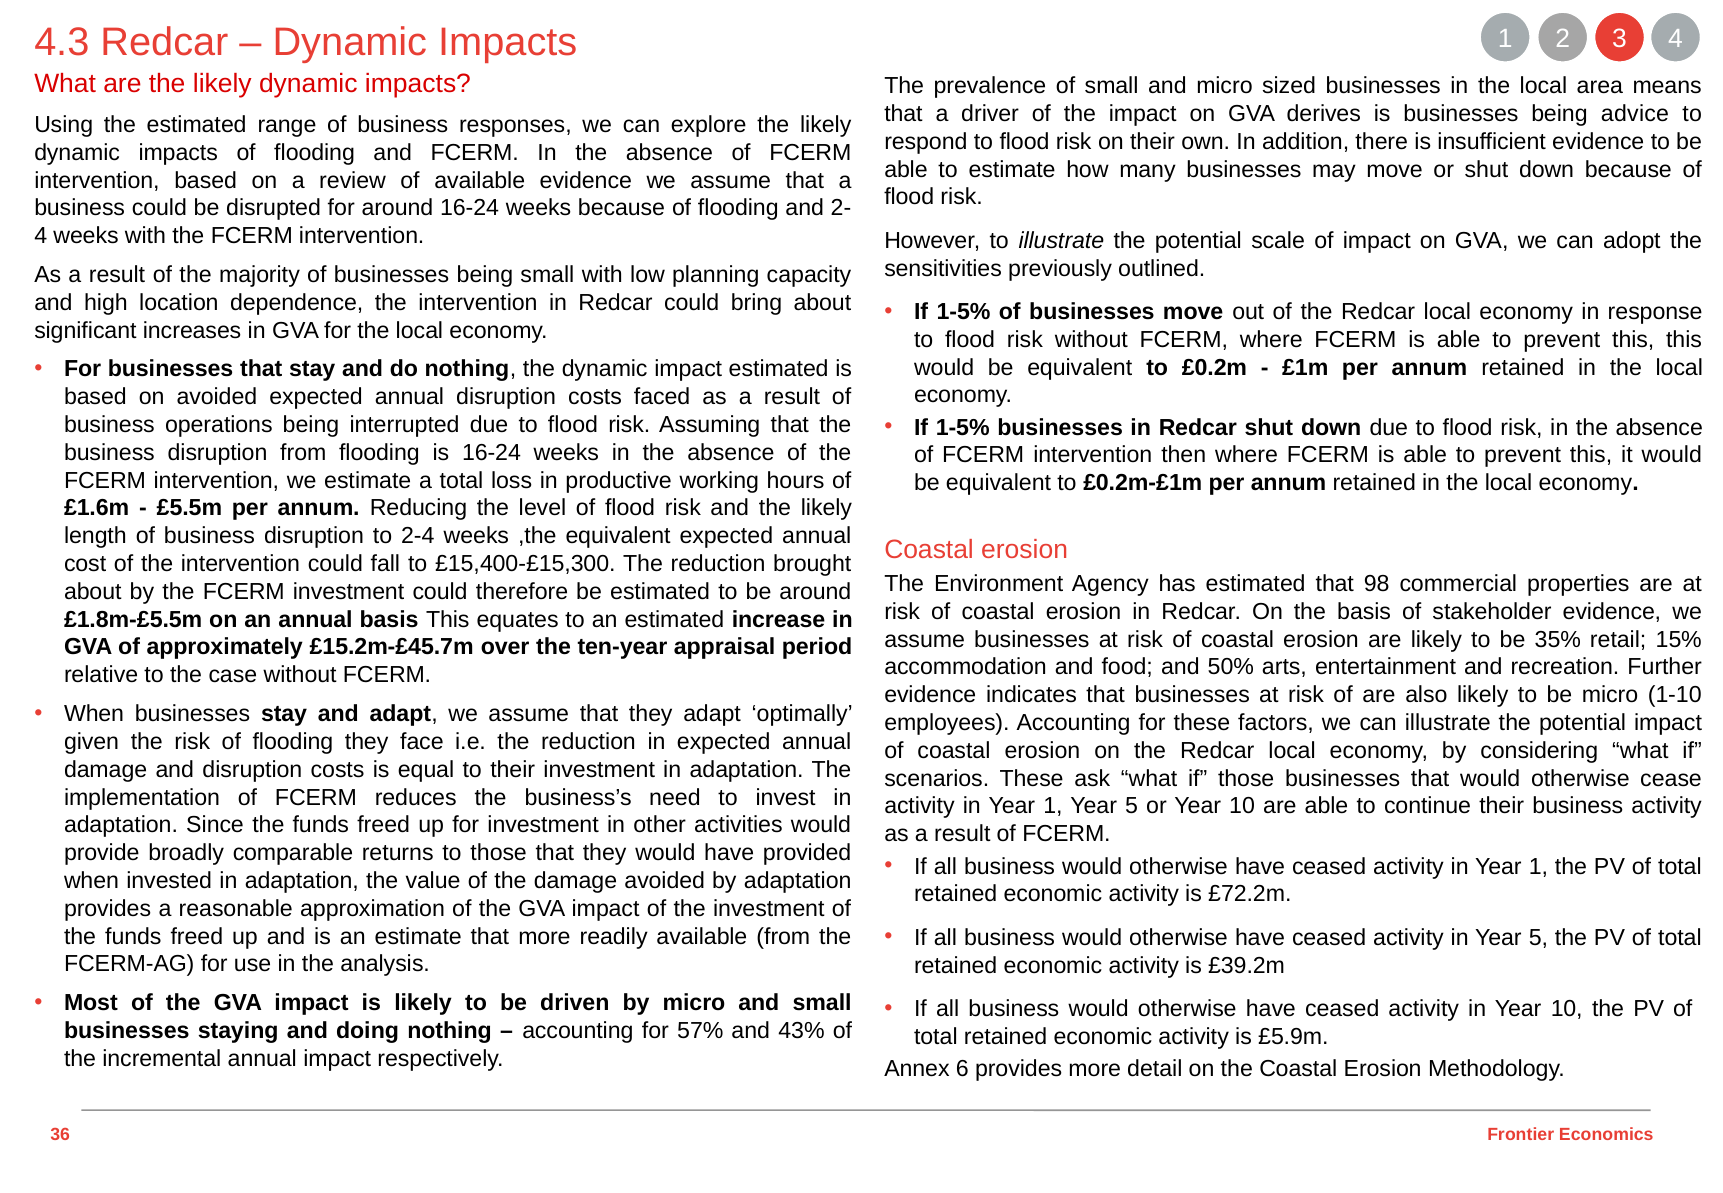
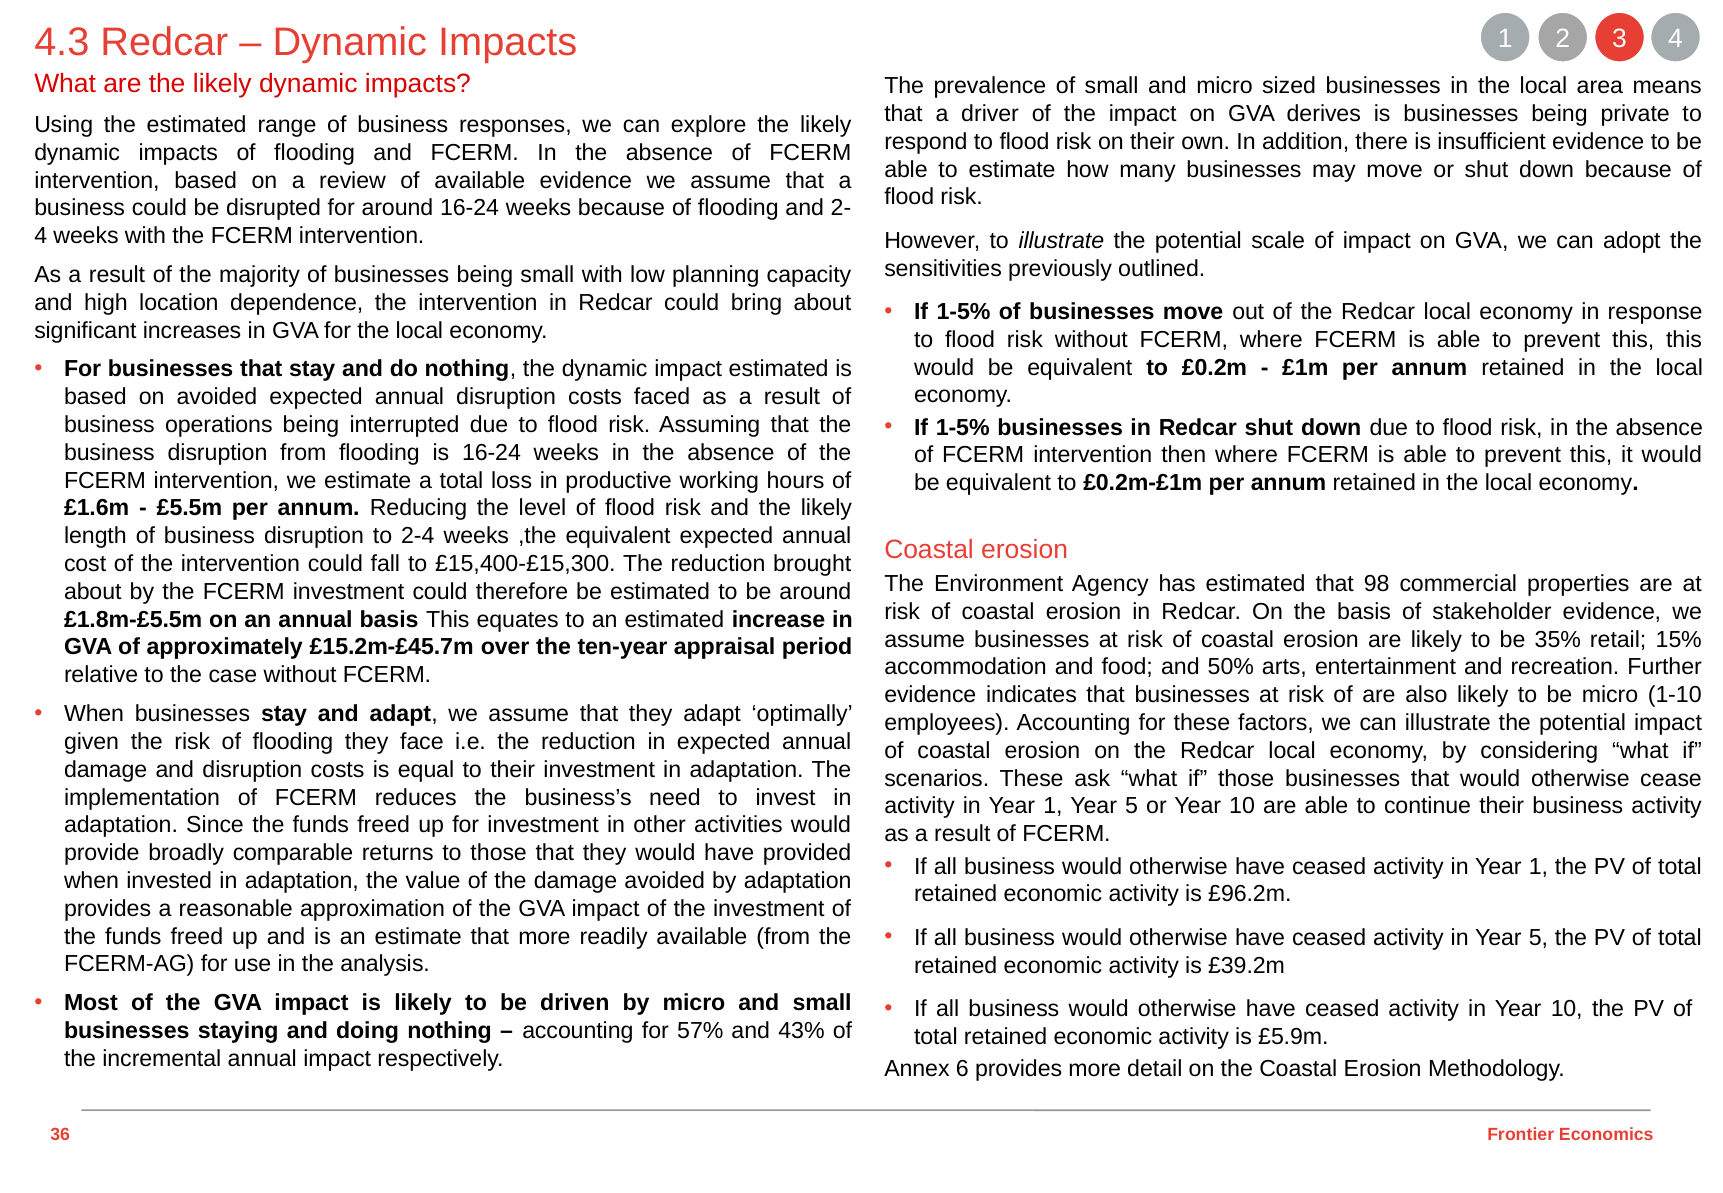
advice: advice -> private
£72.2m: £72.2m -> £96.2m
